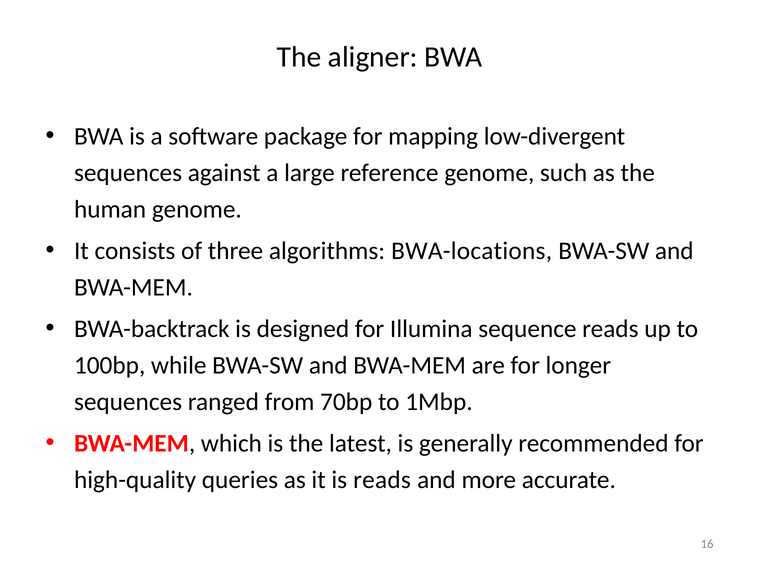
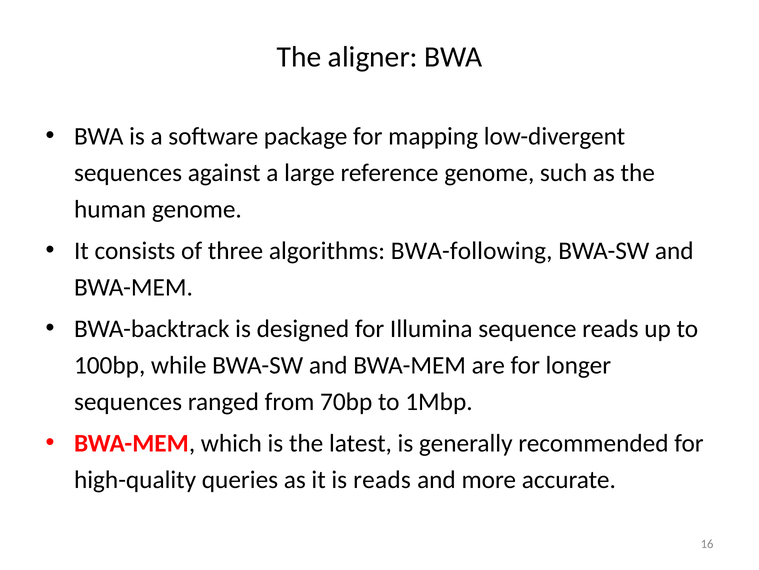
BWA-locations: BWA-locations -> BWA-following
